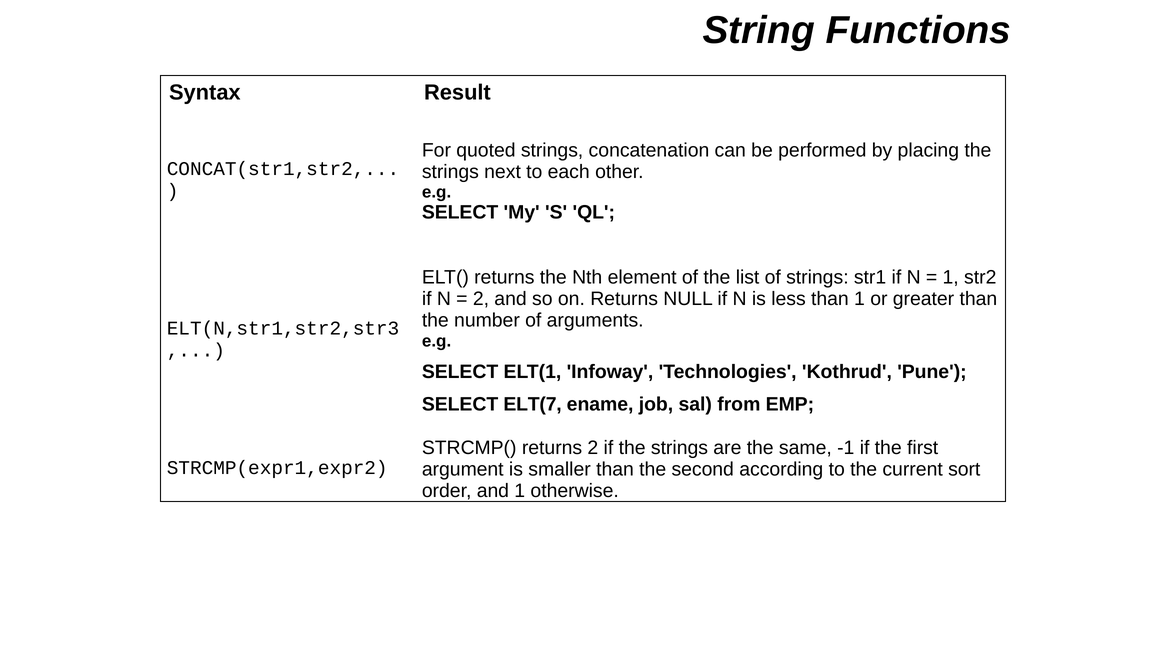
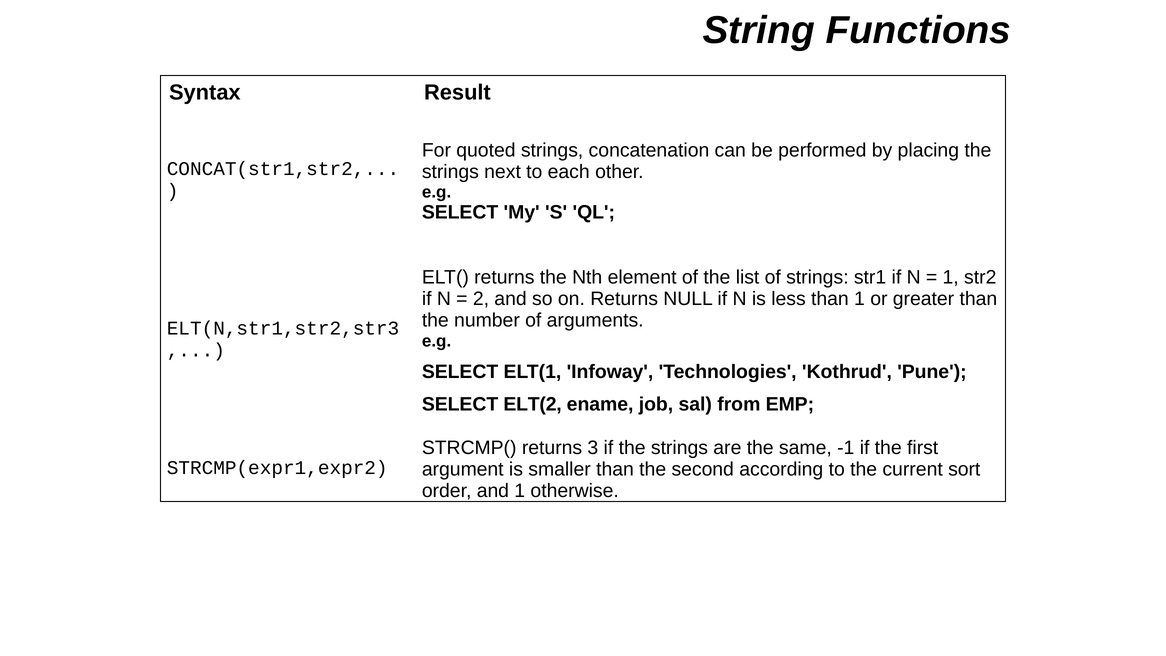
ELT(7: ELT(7 -> ELT(2
returns 2: 2 -> 3
